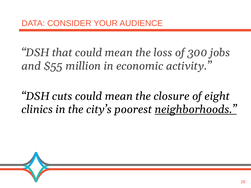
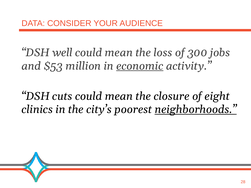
that: that -> well
$55: $55 -> $53
economic underline: none -> present
